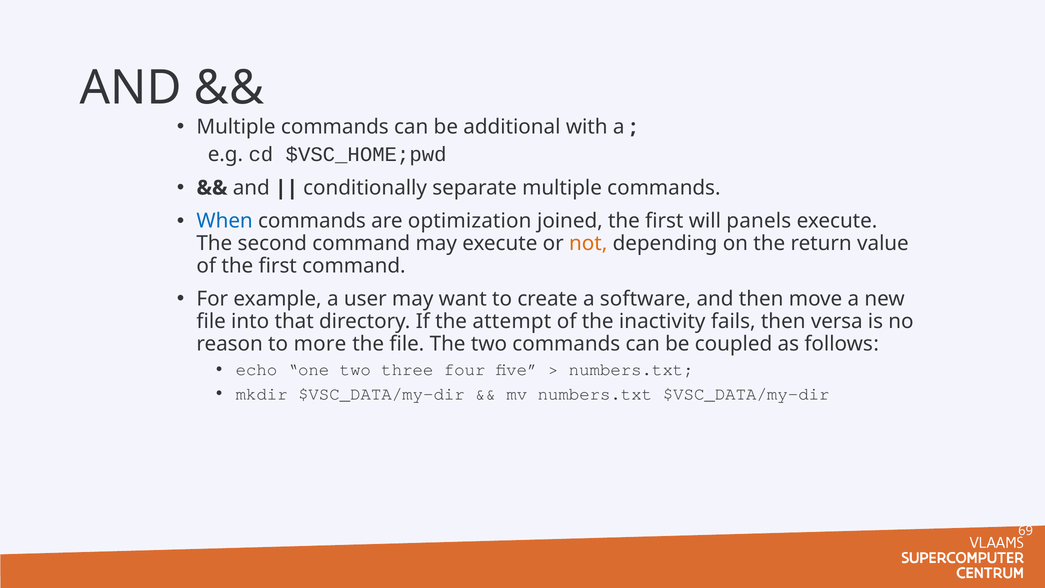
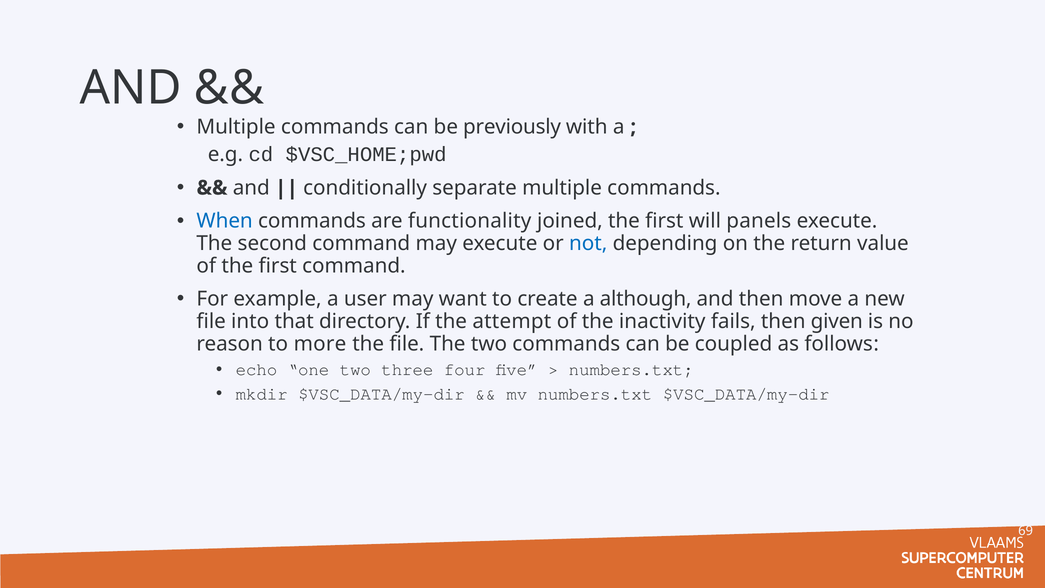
additional: additional -> previously
optimization: optimization -> functionality
not colour: orange -> blue
software: software -> although
versa: versa -> given
